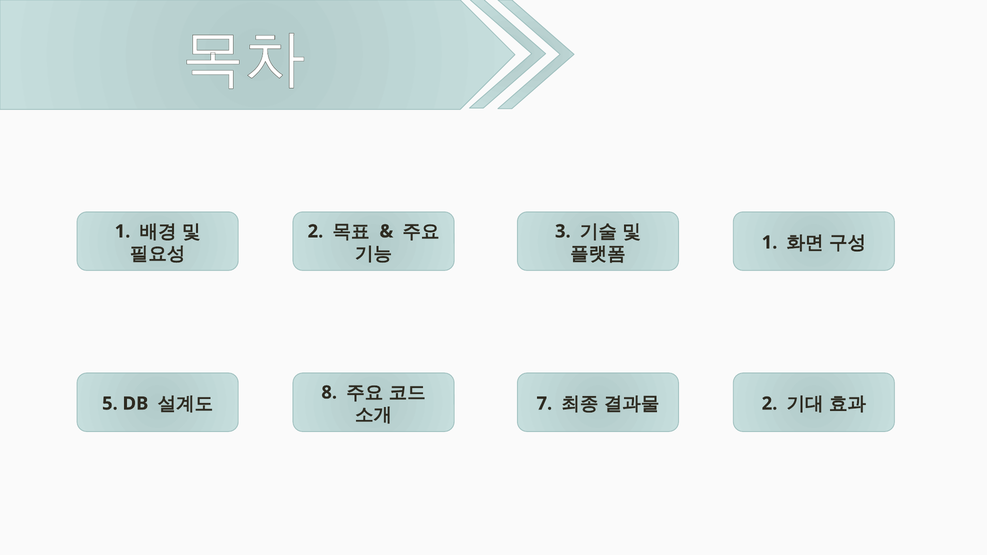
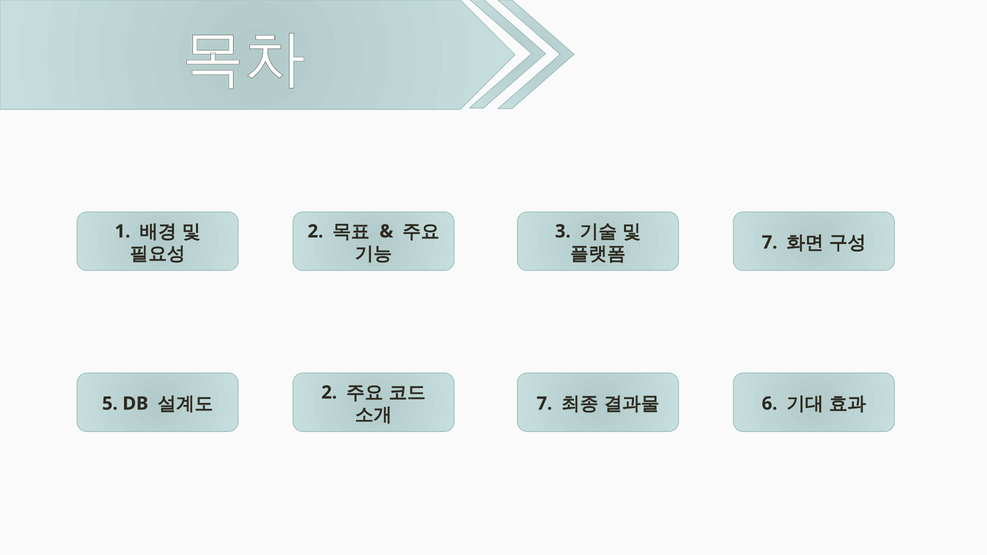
1 at (770, 243): 1 -> 7
8 at (329, 393): 8 -> 2
2 at (770, 404): 2 -> 6
